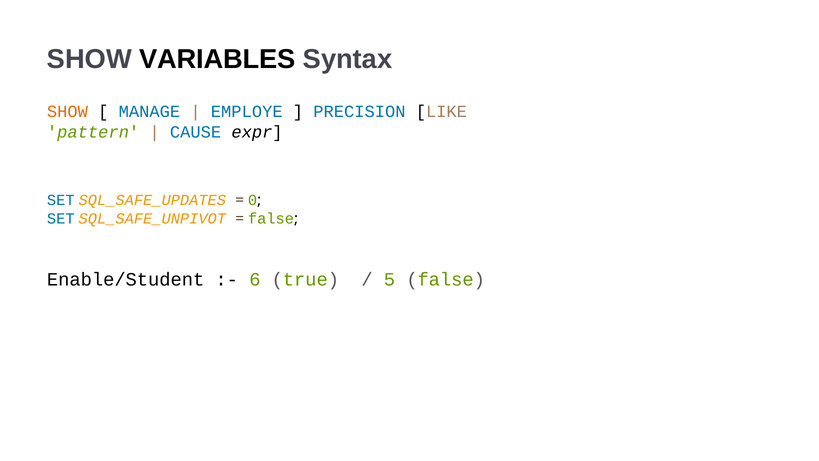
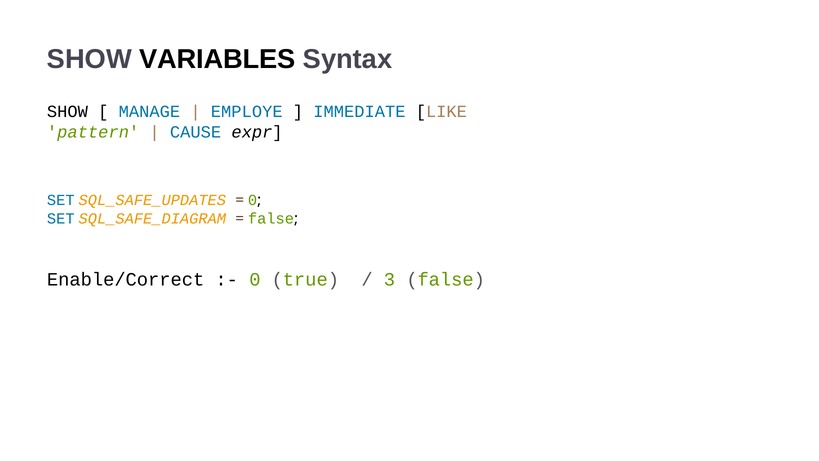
SHOW at (67, 112) colour: orange -> black
PRECISION: PRECISION -> IMMEDIATE
SQL_SAFE_UNPIVOT: SQL_SAFE_UNPIVOT -> SQL_SAFE_DIAGRAM
Enable/Student: Enable/Student -> Enable/Correct
6 at (255, 280): 6 -> 0
5: 5 -> 3
